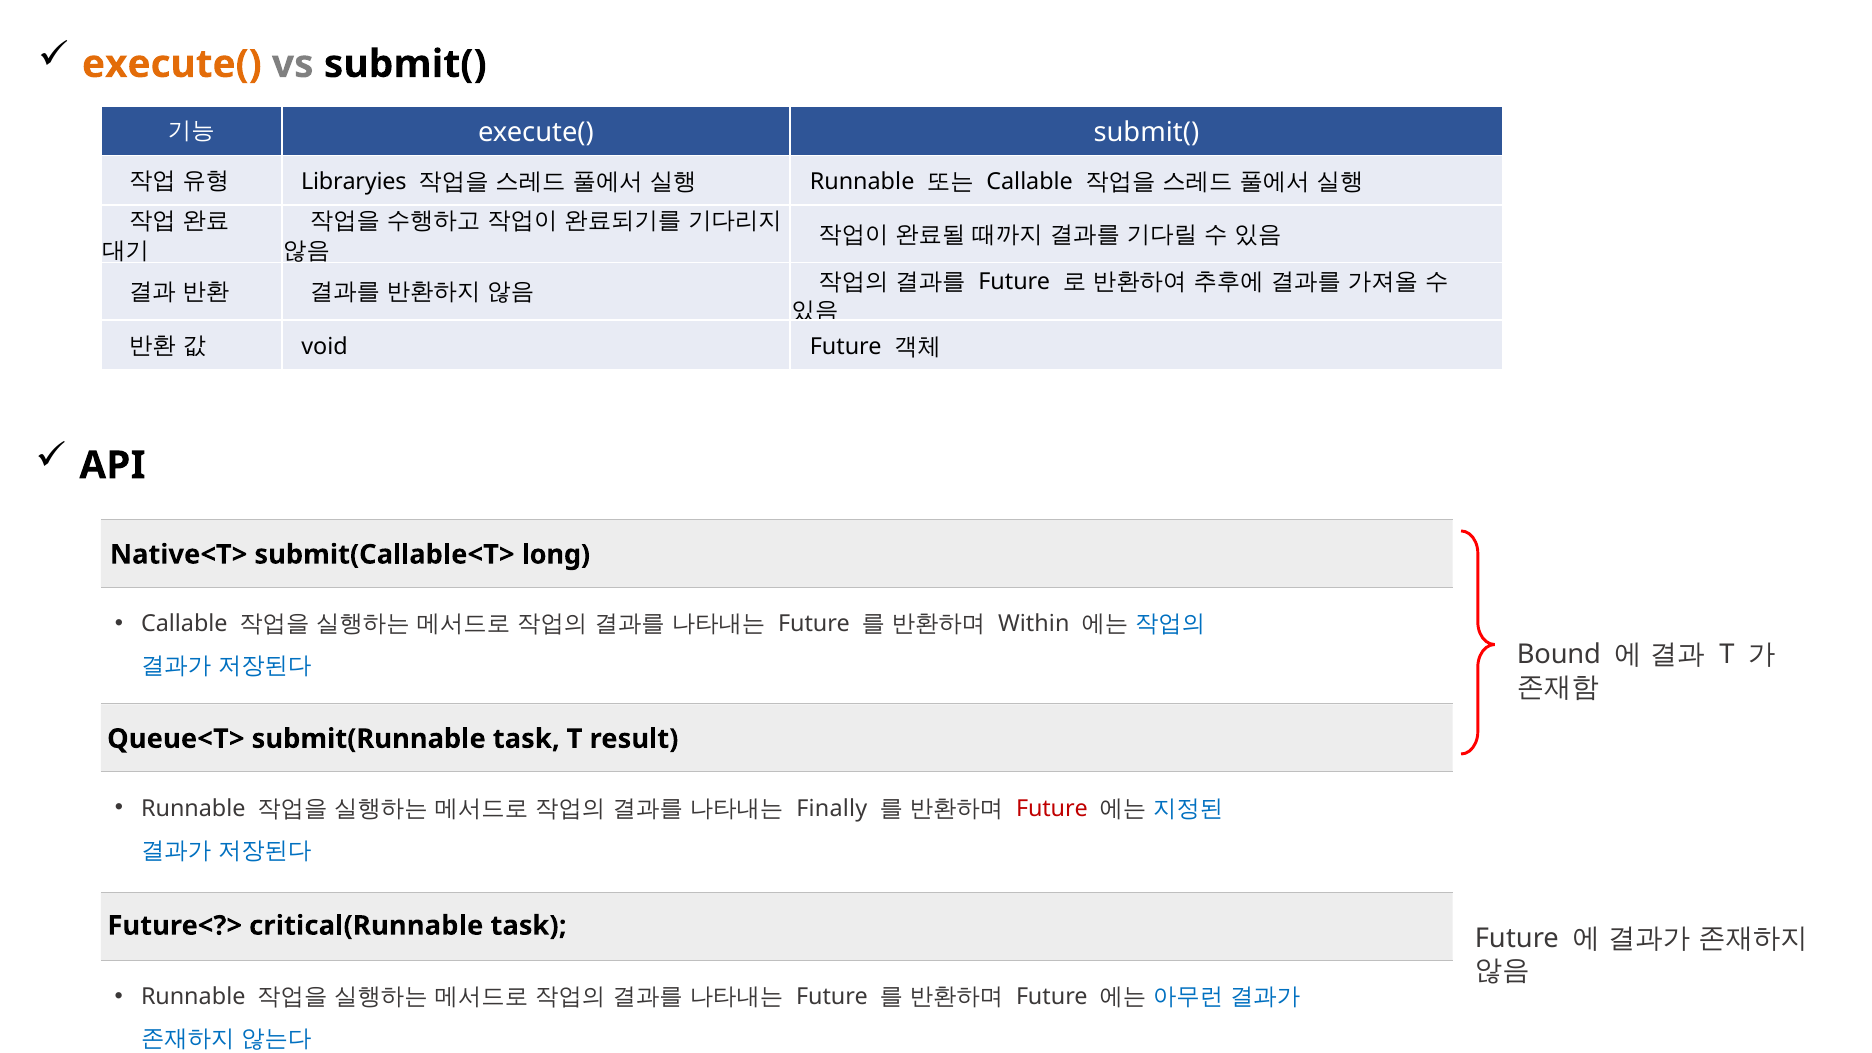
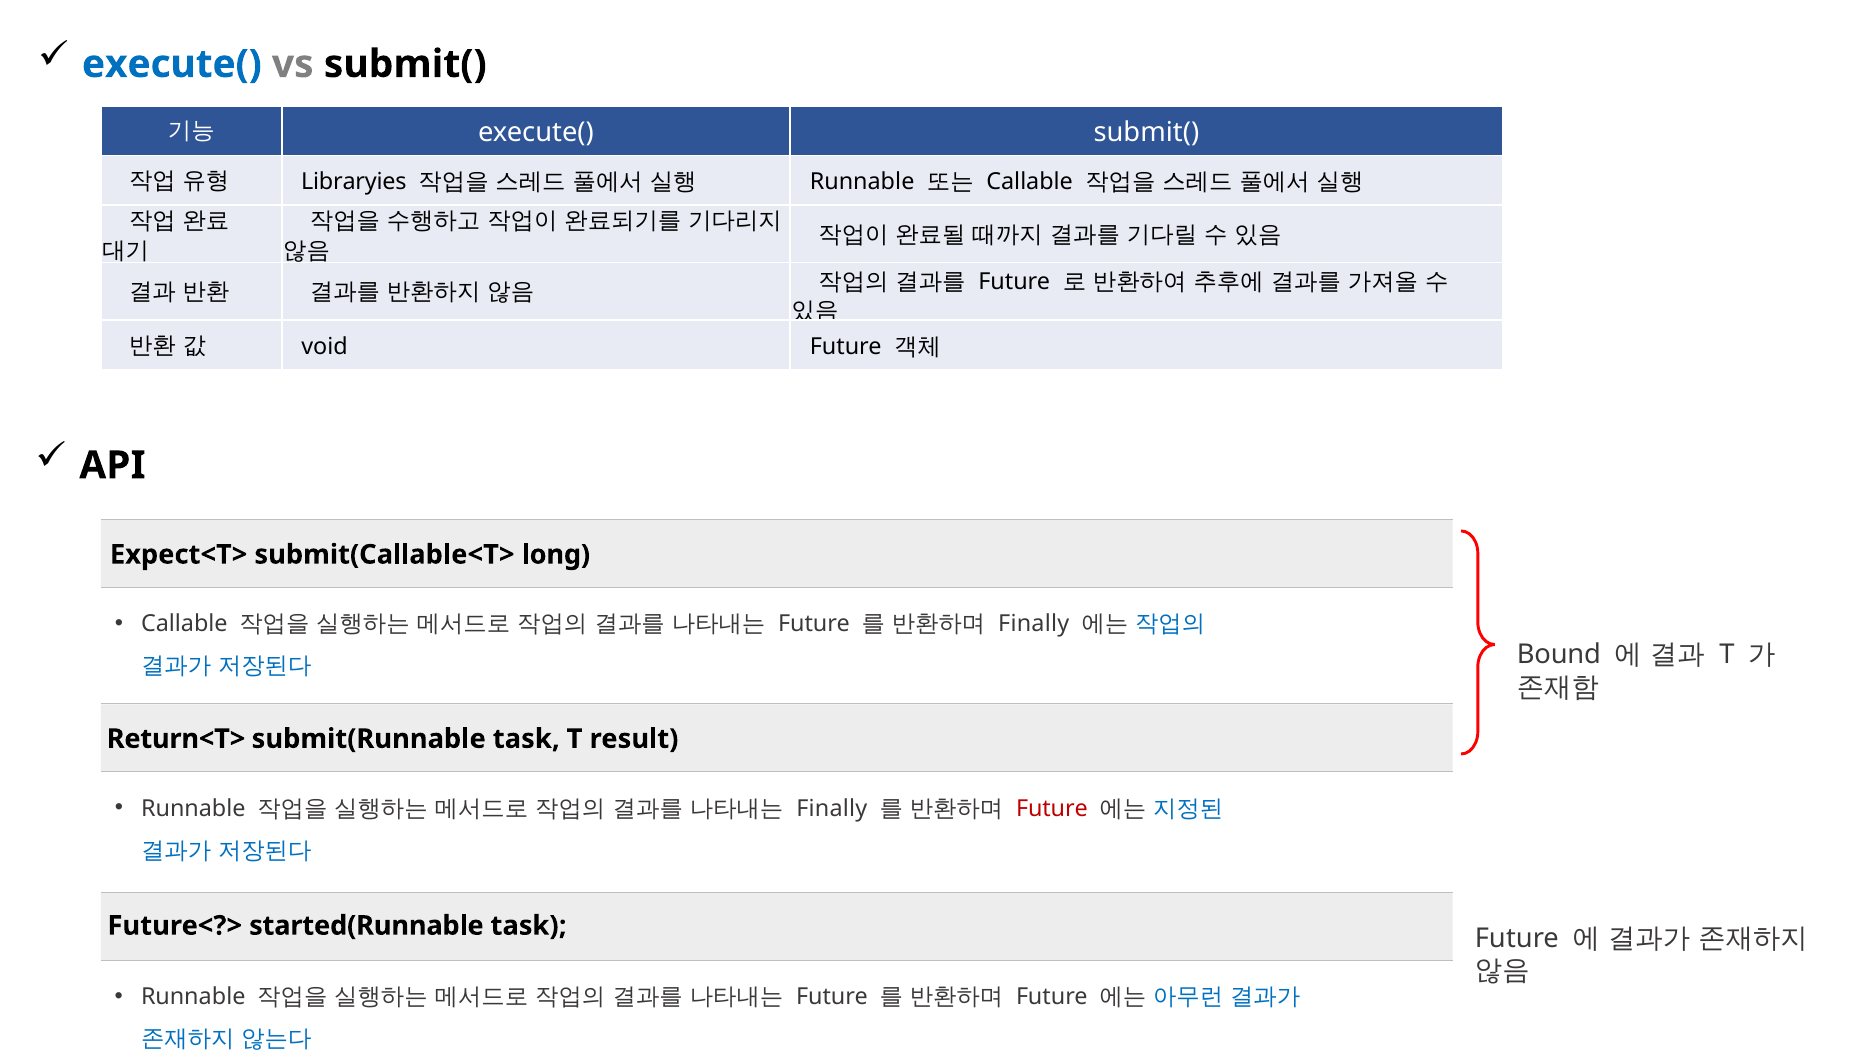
execute( at (172, 64) colour: orange -> blue
Native<T>: Native<T> -> Expect<T>
Within at (1034, 624): Within -> Finally
Queue<T>: Queue<T> -> Return<T>
critical(Runnable: critical(Runnable -> started(Runnable
